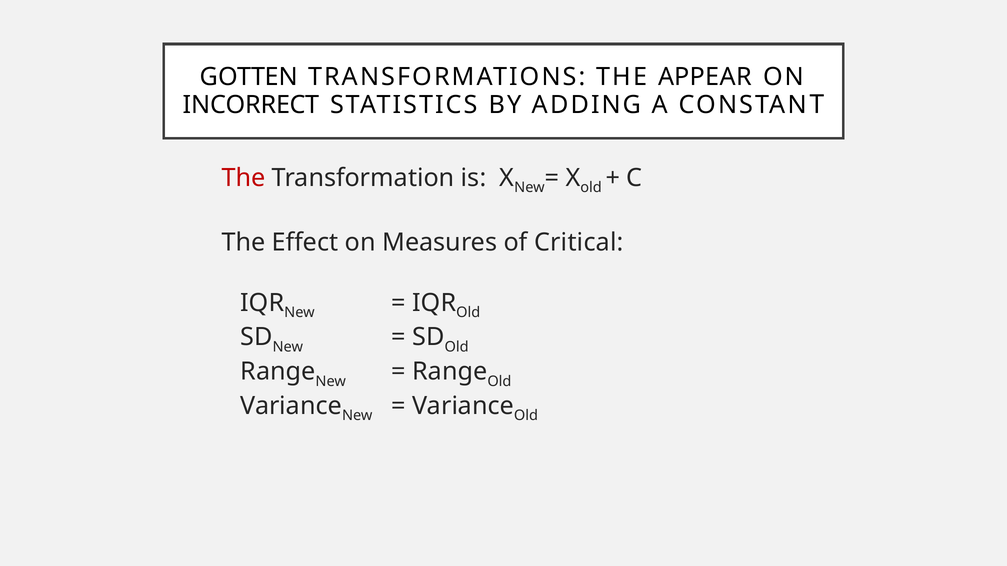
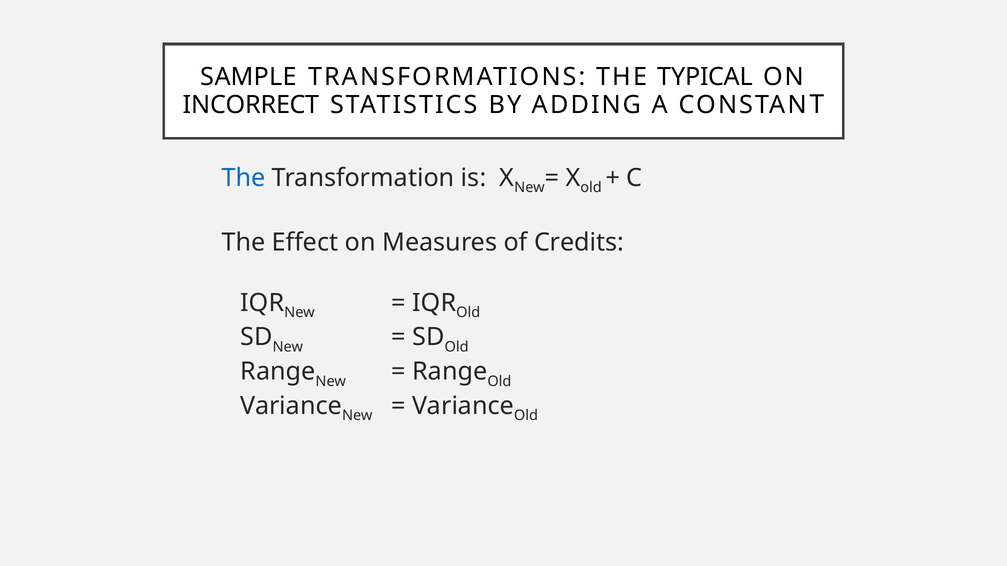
GOTTEN: GOTTEN -> SAMPLE
APPEAR: APPEAR -> TYPICAL
The at (243, 178) colour: red -> blue
Critical: Critical -> Credits
